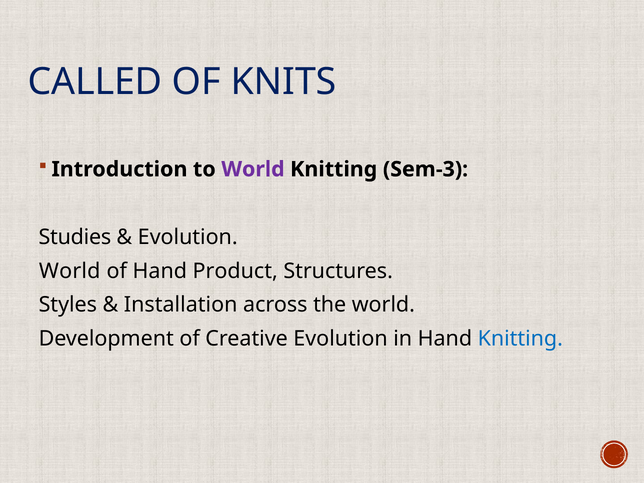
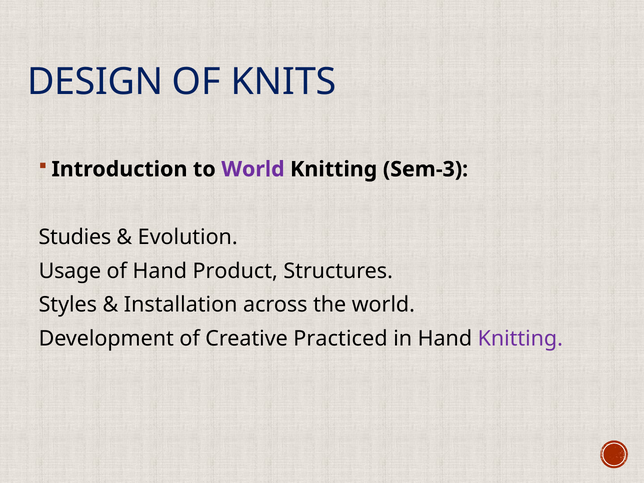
CALLED: CALLED -> DESIGN
World at (70, 271): World -> Usage
Creative Evolution: Evolution -> Practiced
Knitting at (520, 339) colour: blue -> purple
